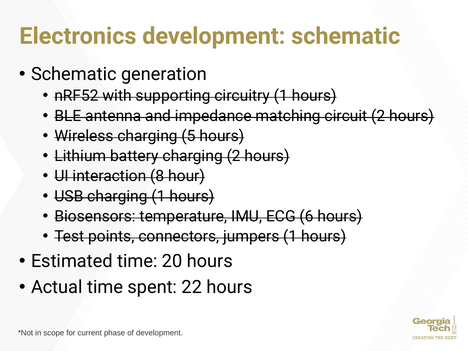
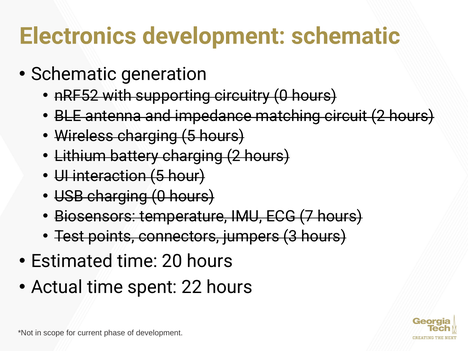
circuitry 1: 1 -> 0
interaction 8: 8 -> 5
charging 1: 1 -> 0
6: 6 -> 7
jumpers 1: 1 -> 3
